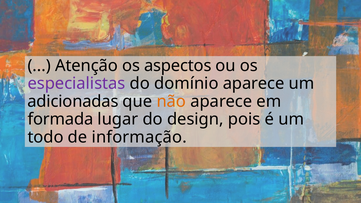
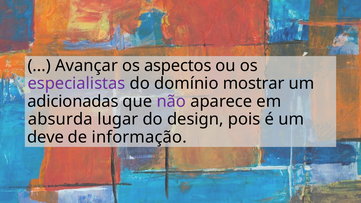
Atenção: Atenção -> Avançar
domínio aparece: aparece -> mostrar
não colour: orange -> purple
formada: formada -> absurda
todo: todo -> deve
